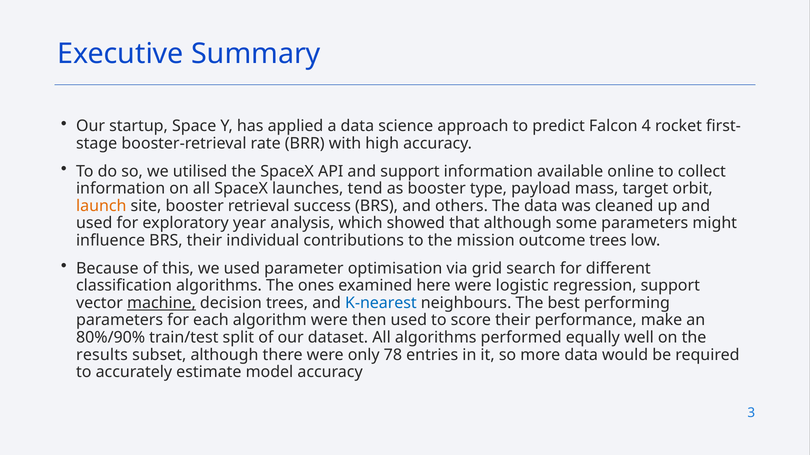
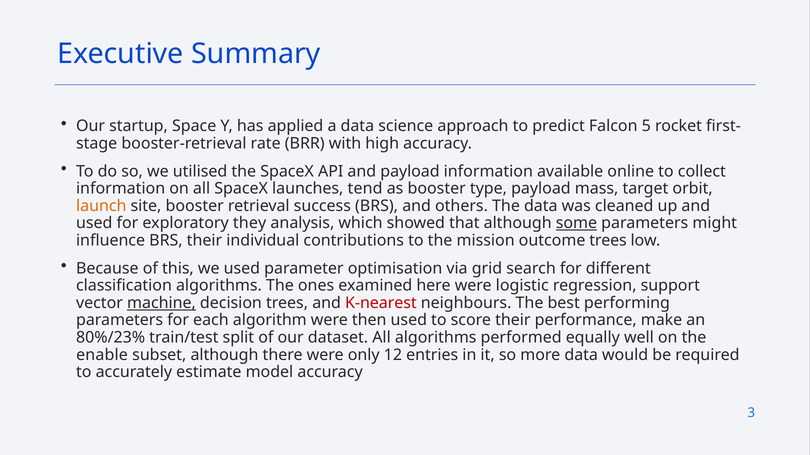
4: 4 -> 5
and support: support -> payload
year: year -> they
some underline: none -> present
K-nearest colour: blue -> red
80%/90%: 80%/90% -> 80%/23%
results: results -> enable
78: 78 -> 12
